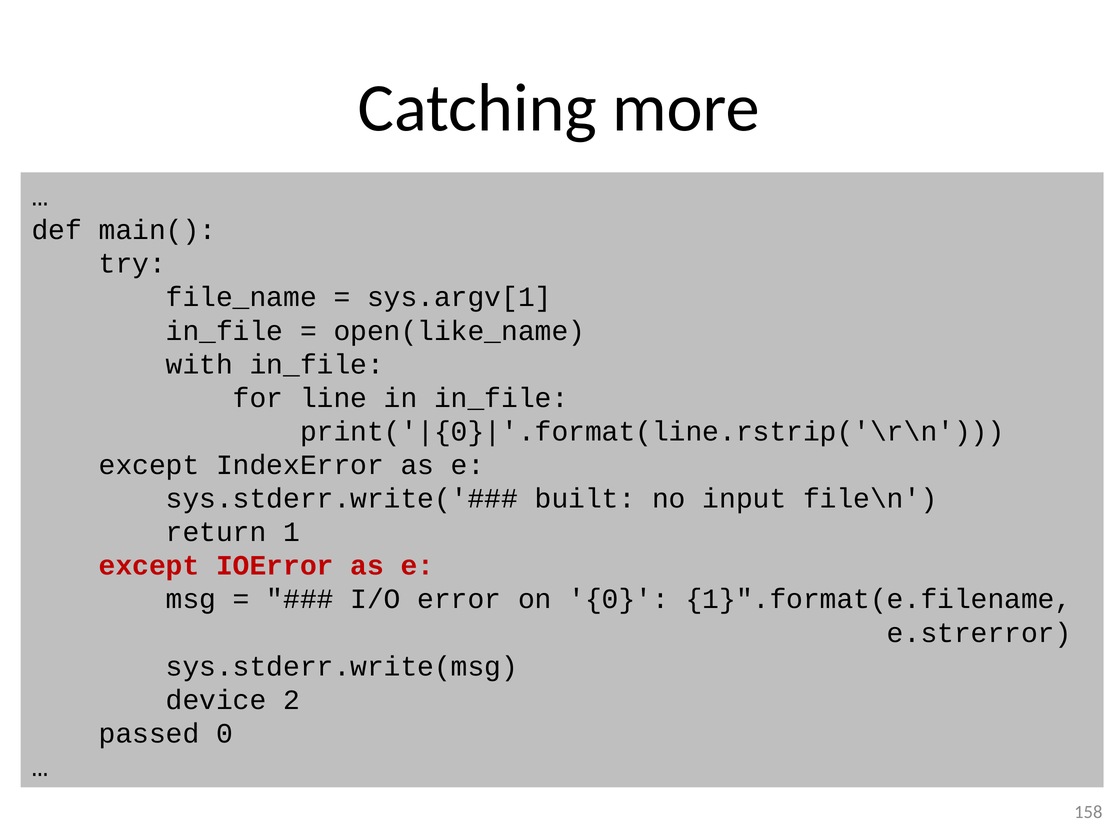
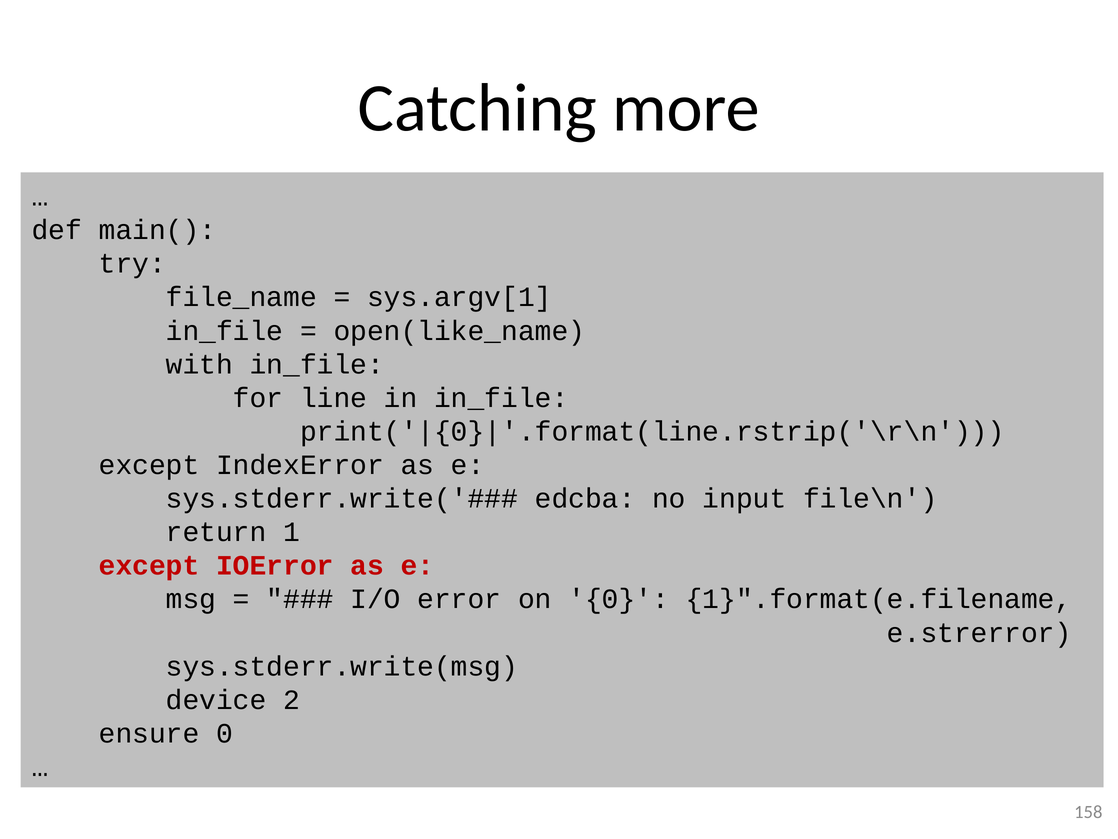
built: built -> edcba
passed: passed -> ensure
